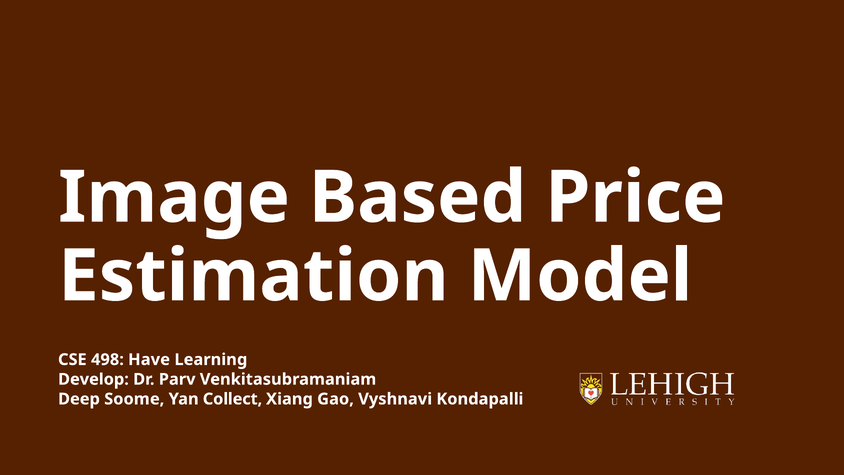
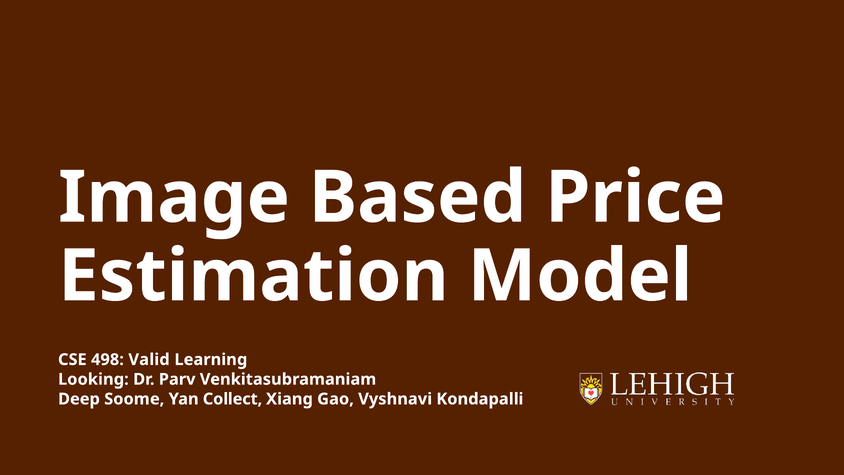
Have: Have -> Valid
Develop: Develop -> Looking
